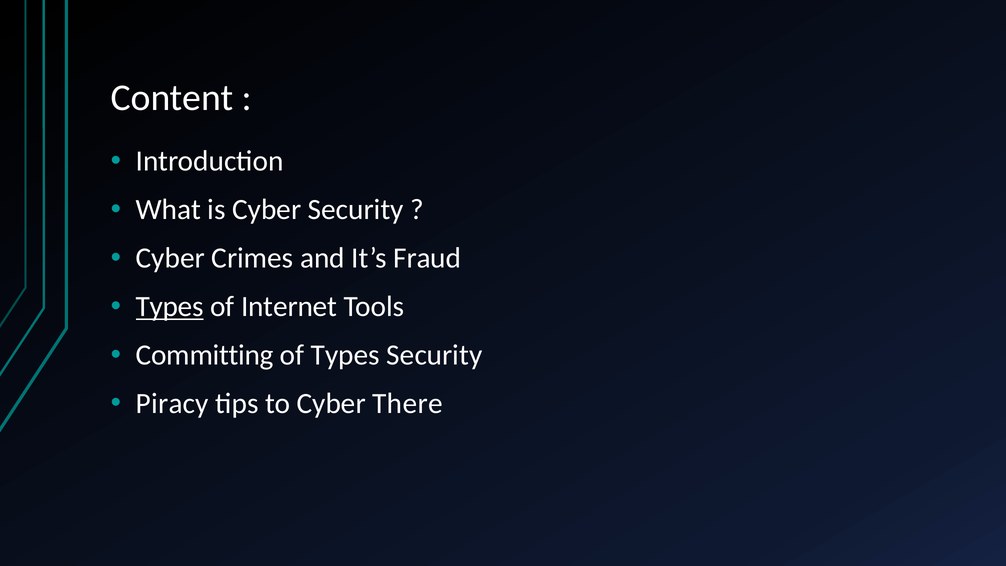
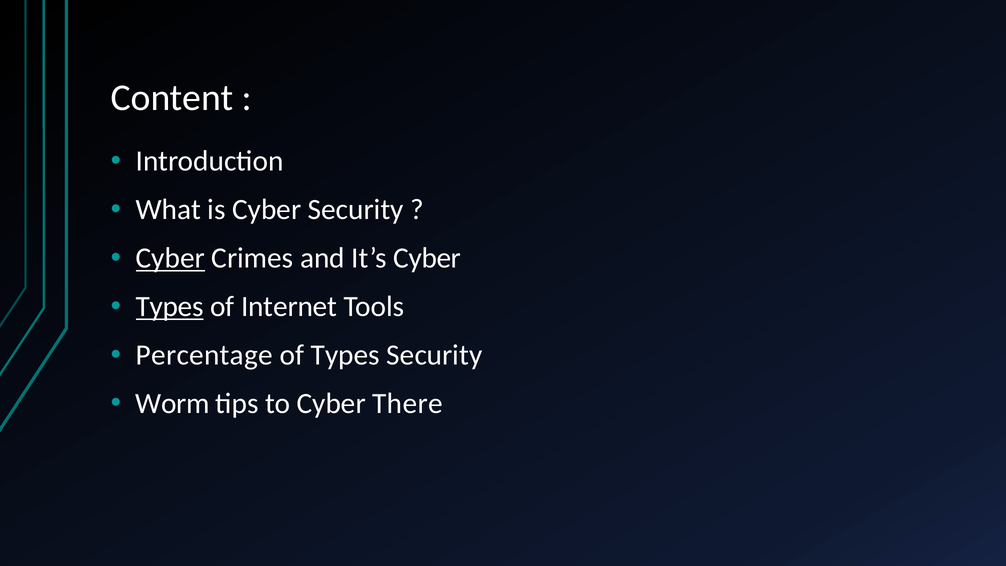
Cyber at (170, 258) underline: none -> present
It’s Fraud: Fraud -> Cyber
Committing: Committing -> Percentage
Piracy: Piracy -> Worm
